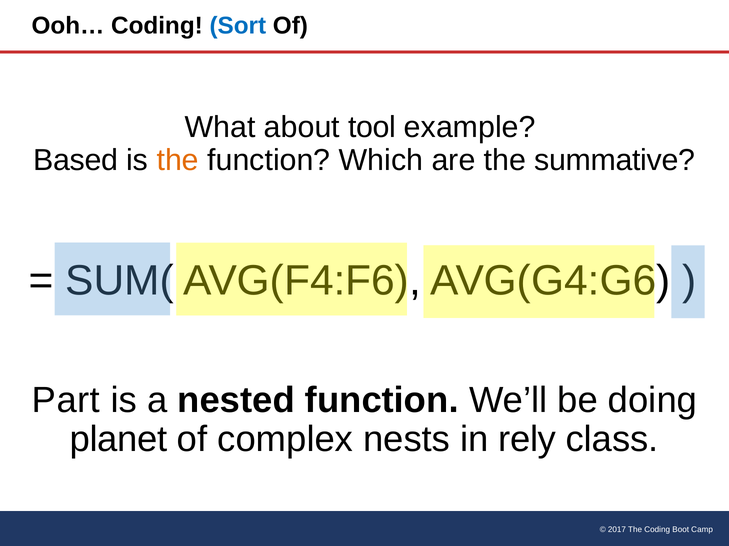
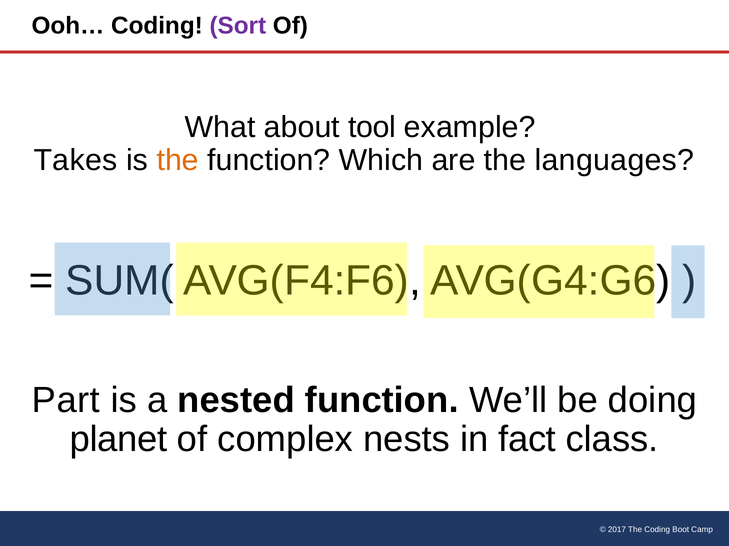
Sort colour: blue -> purple
Based: Based -> Takes
summative: summative -> languages
rely: rely -> fact
